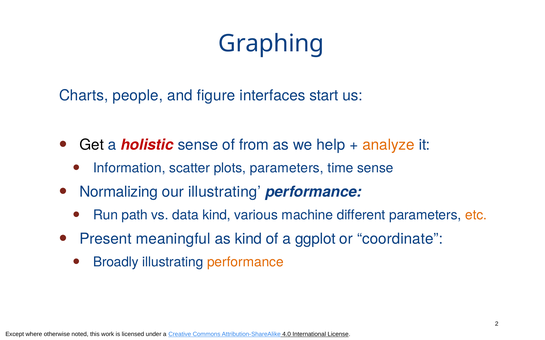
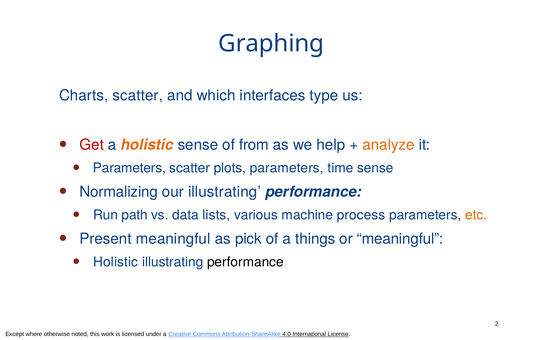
Charts people: people -> scatter
figure: figure -> which
start: start -> type
Get colour: black -> red
holistic at (147, 145) colour: red -> orange
Information at (129, 168): Information -> Parameters
data kind: kind -> lists
different: different -> process
as kind: kind -> pick
ggplot: ggplot -> things
or coordinate: coordinate -> meaningful
Broadly at (116, 263): Broadly -> Holistic
performance at (245, 263) colour: orange -> black
